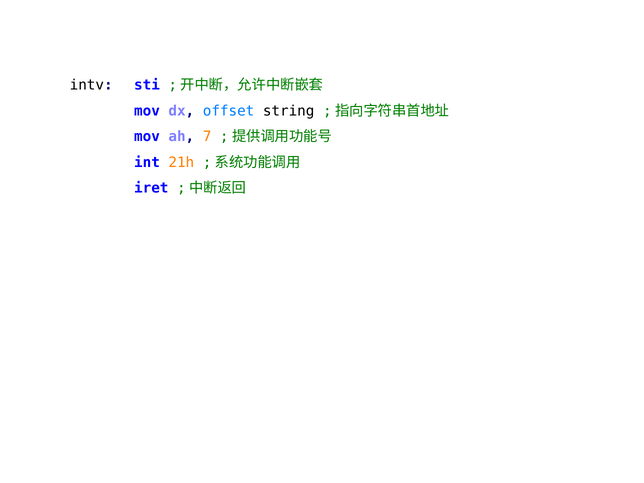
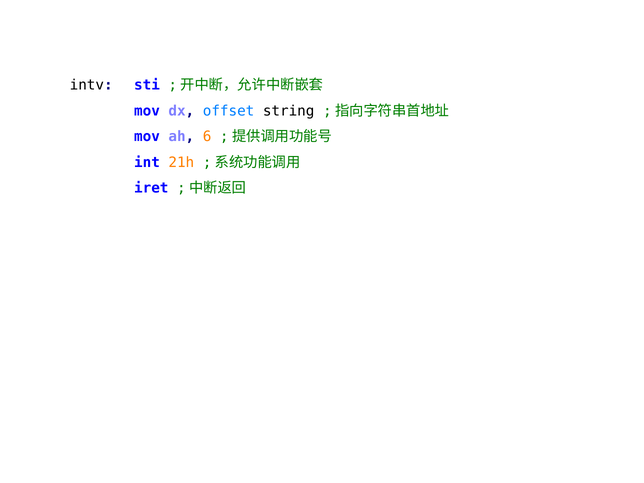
7: 7 -> 6
